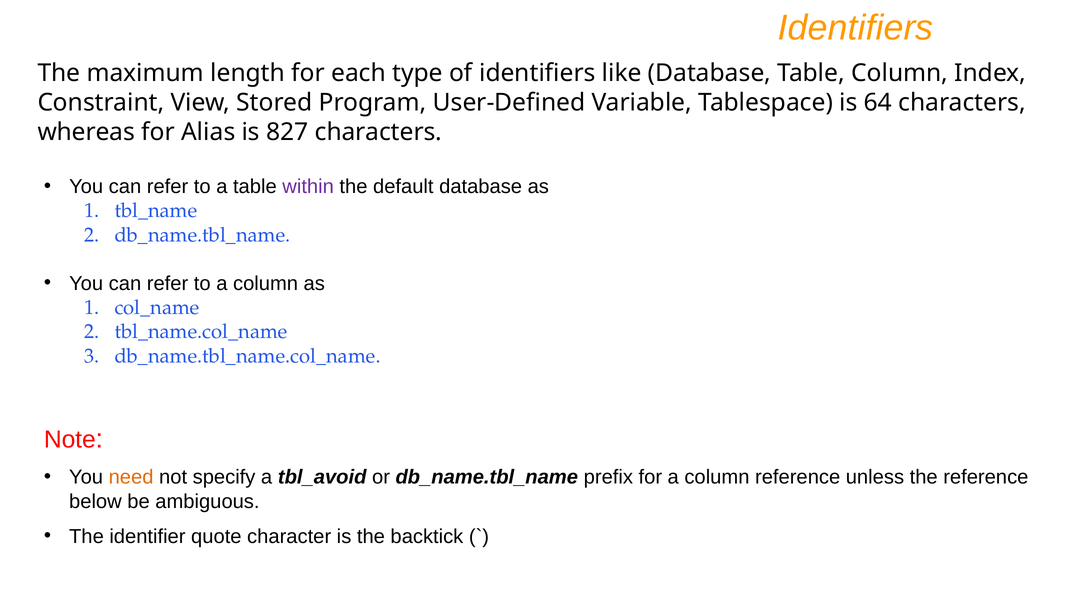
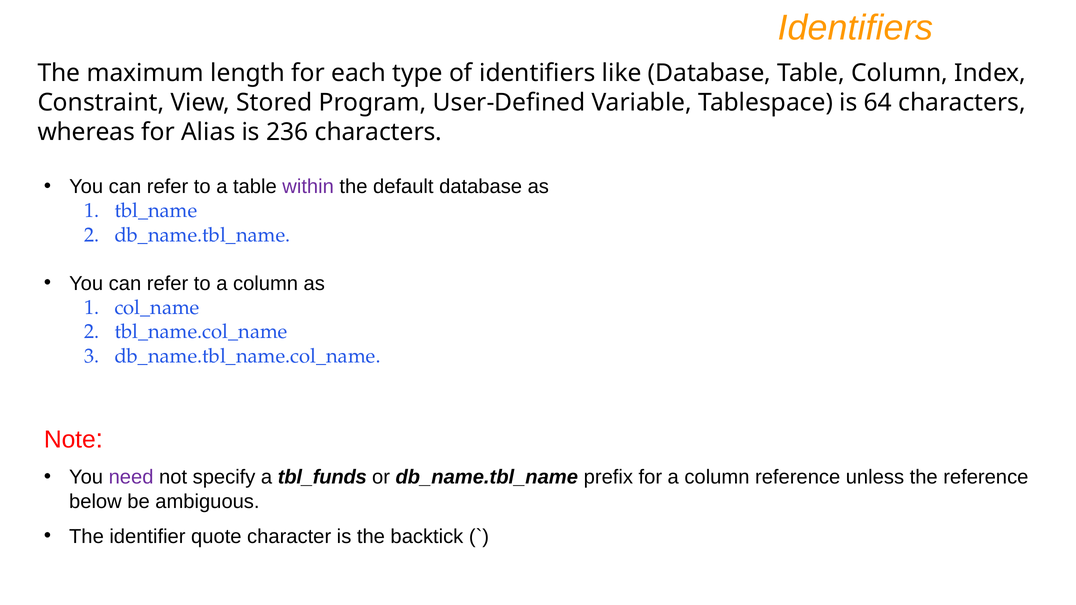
827: 827 -> 236
need colour: orange -> purple
tbl_avoid: tbl_avoid -> tbl_funds
